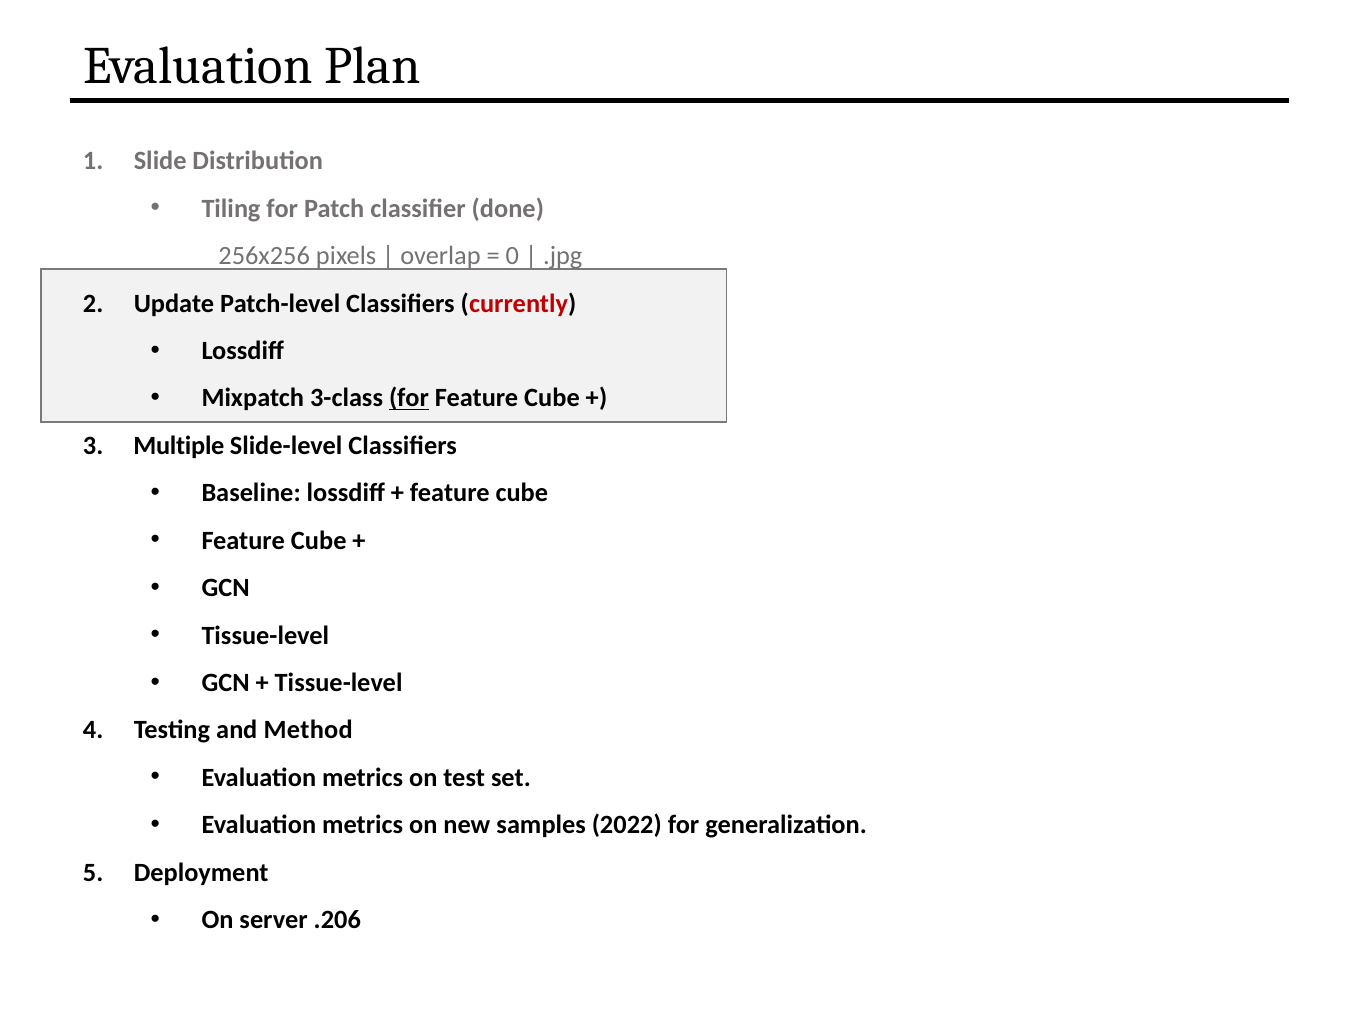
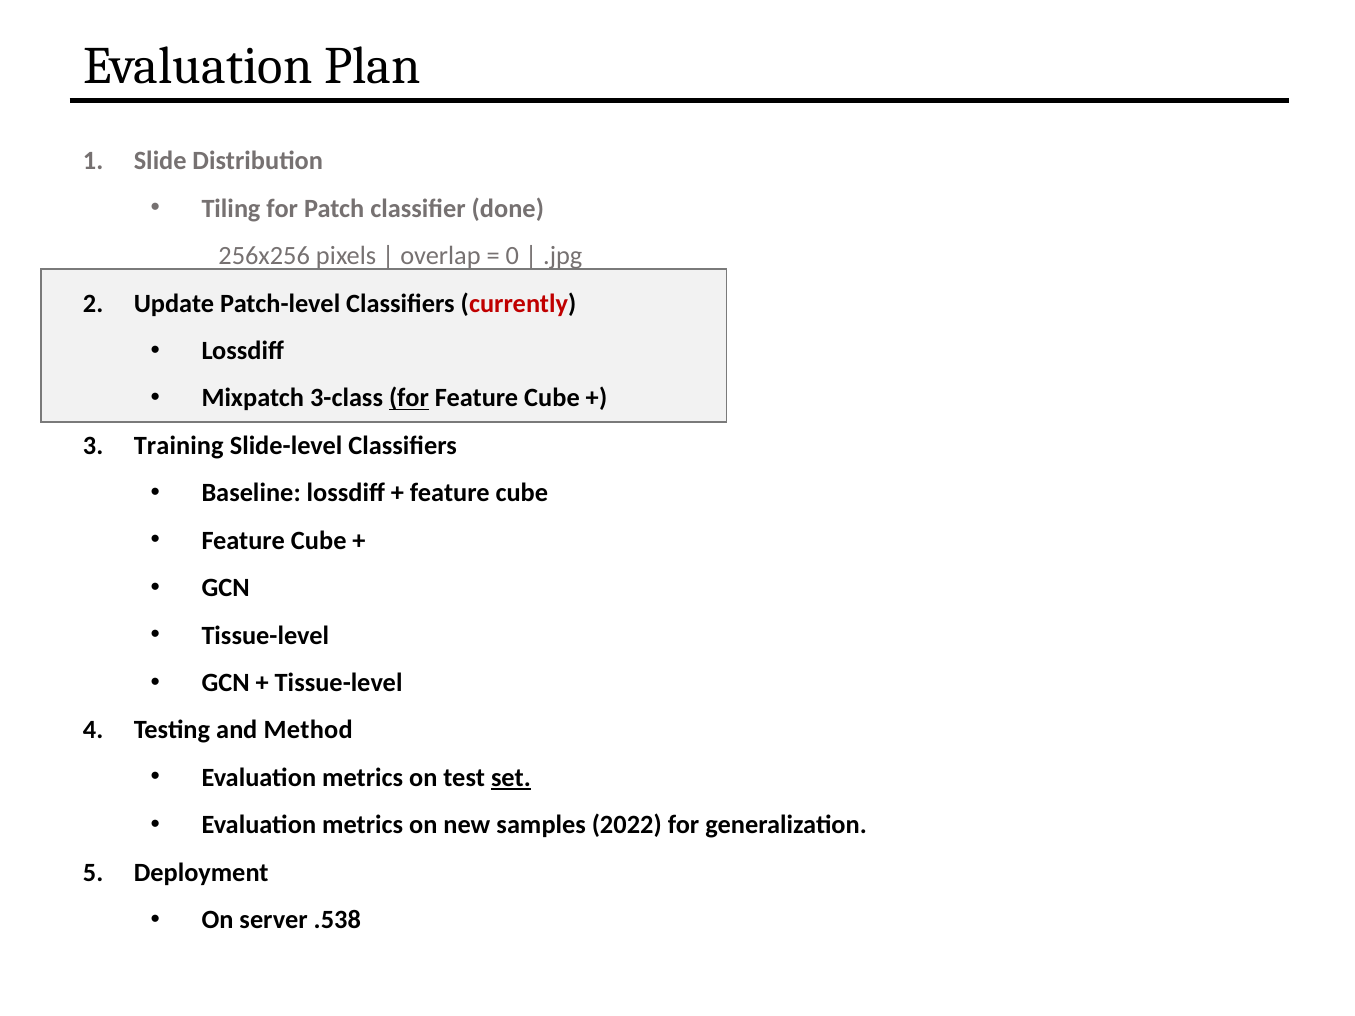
Multiple: Multiple -> Training
set underline: none -> present
.206: .206 -> .538
